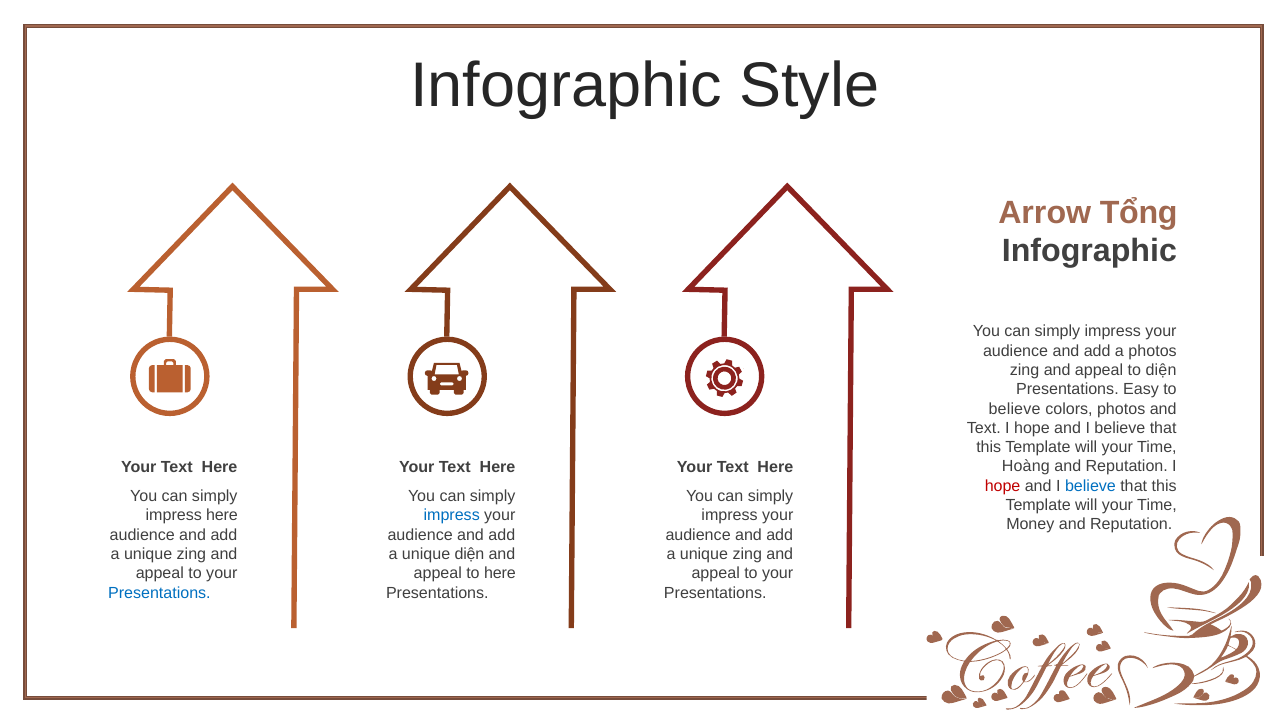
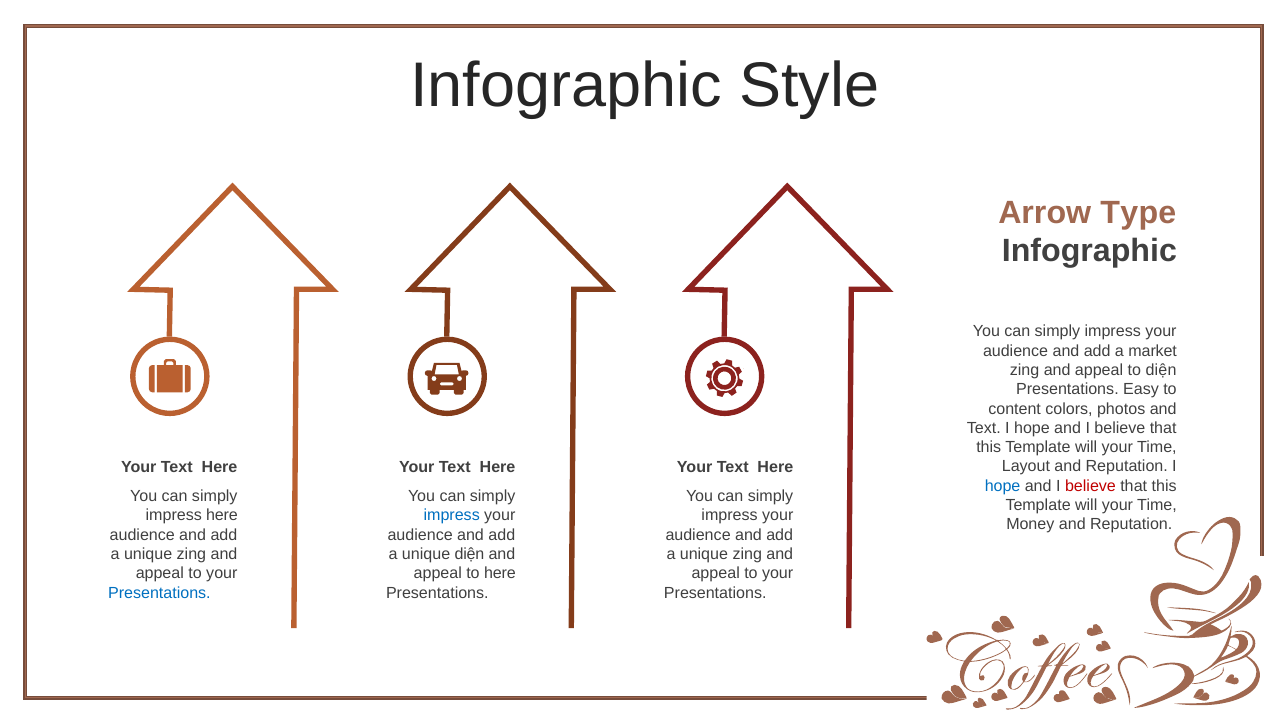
Tổng: Tổng -> Type
a photos: photos -> market
believe at (1015, 409): believe -> content
Hoàng: Hoàng -> Layout
hope at (1003, 486) colour: red -> blue
believe at (1090, 486) colour: blue -> red
